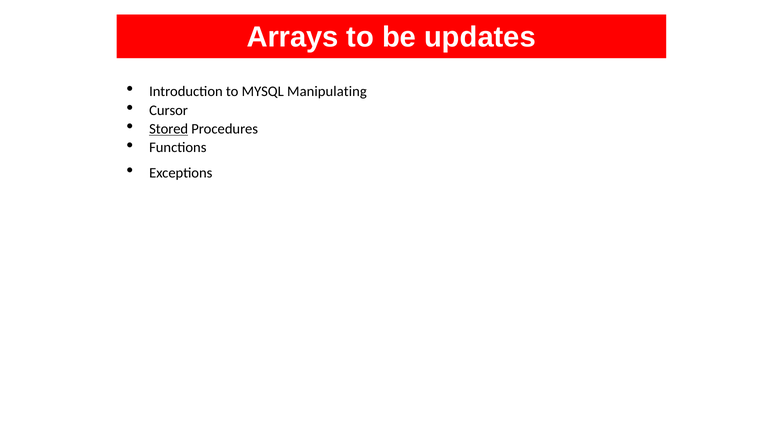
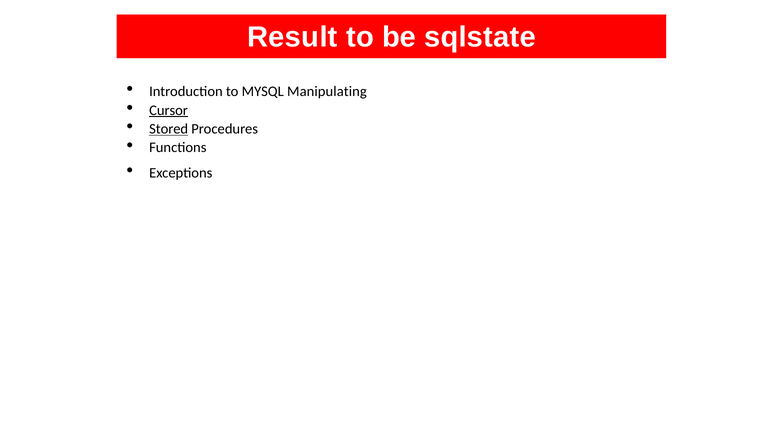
Arrays: Arrays -> Result
updates: updates -> sqlstate
Cursor underline: none -> present
